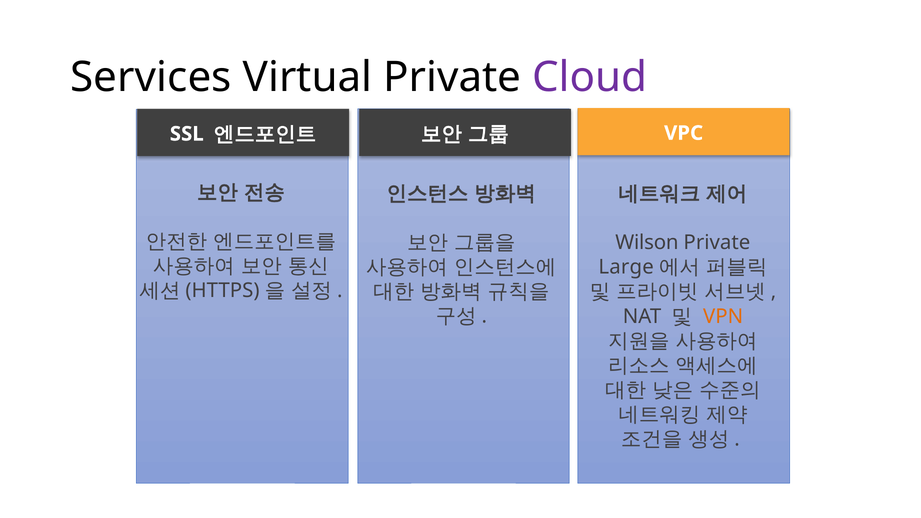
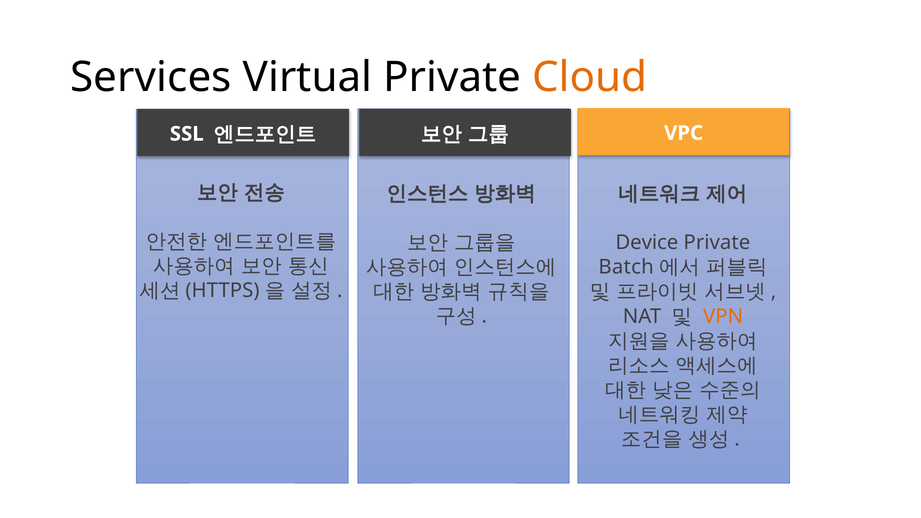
Cloud colour: purple -> orange
Wilson: Wilson -> Device
Large: Large -> Batch
